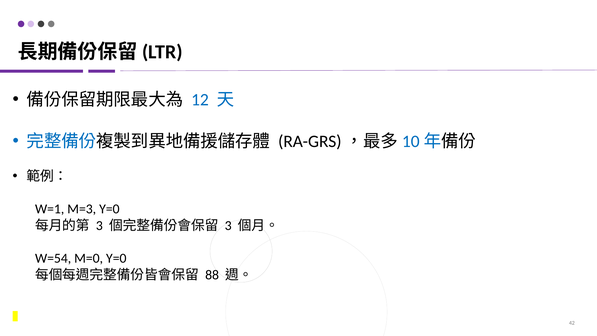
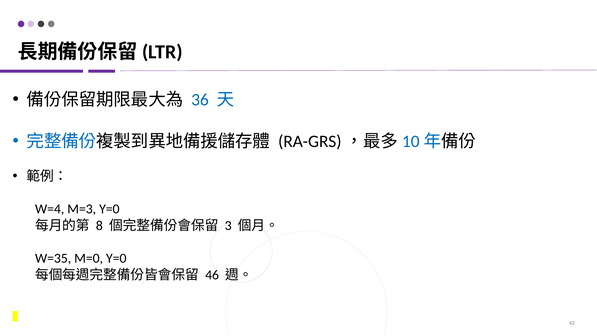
12: 12 -> 36
W=1: W=1 -> W=4
3 at (99, 225): 3 -> 8
W=54: W=54 -> W=35
88: 88 -> 46
